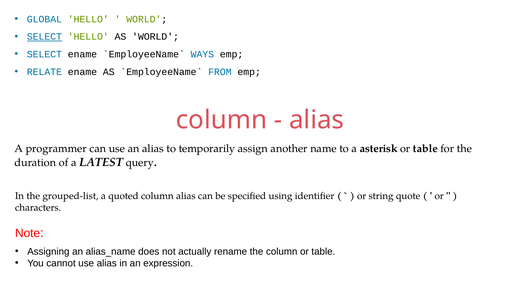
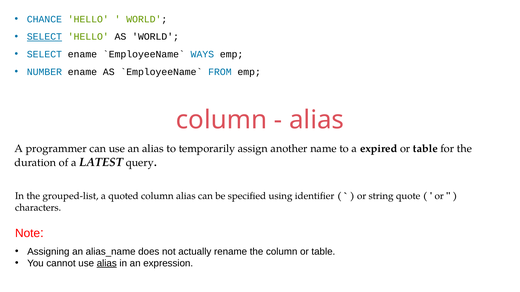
GLOBAL: GLOBAL -> CHANCE
RELATE: RELATE -> NUMBER
asterisk: asterisk -> expired
alias at (107, 264) underline: none -> present
